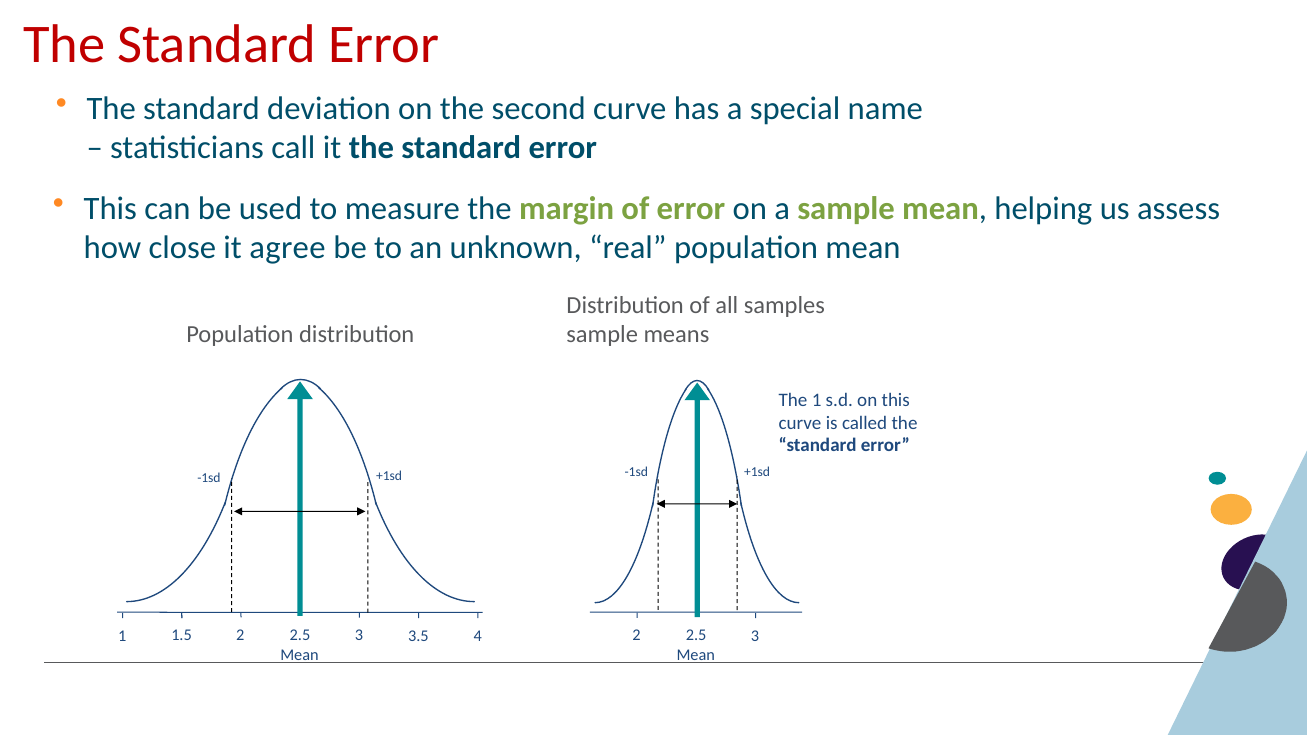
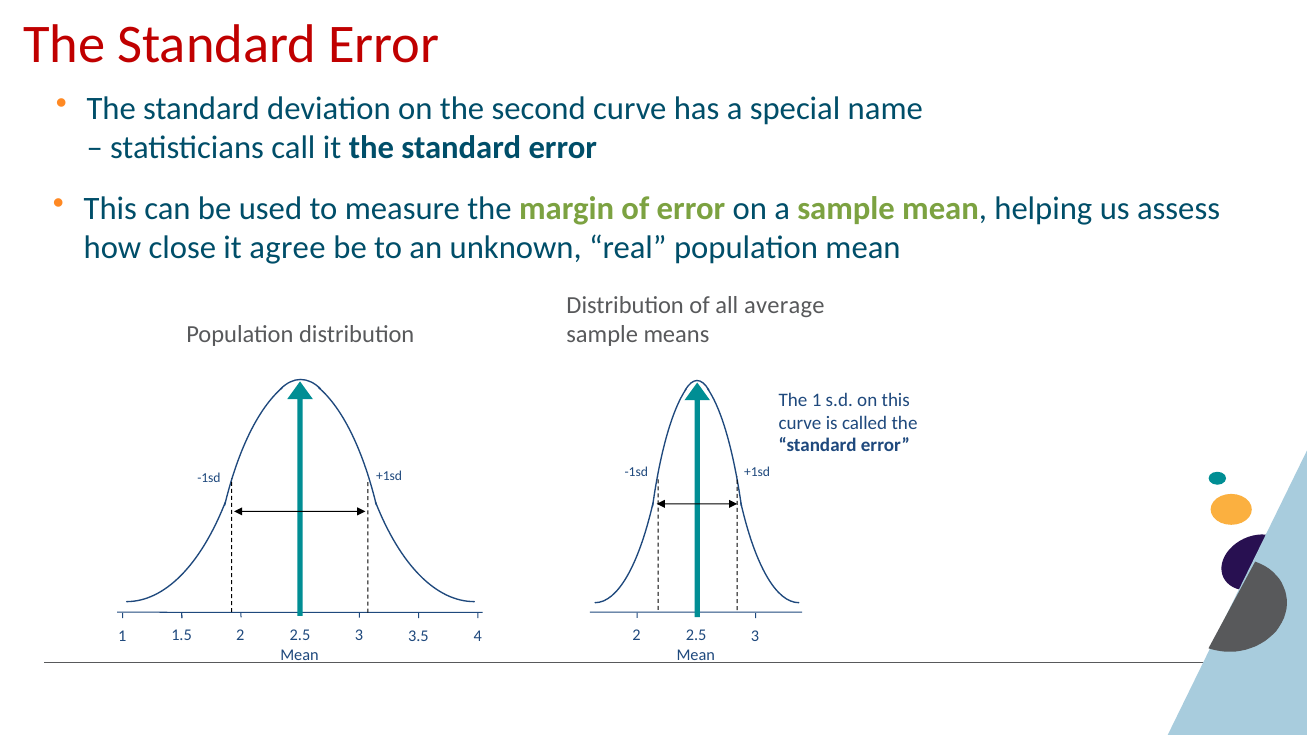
samples: samples -> average
